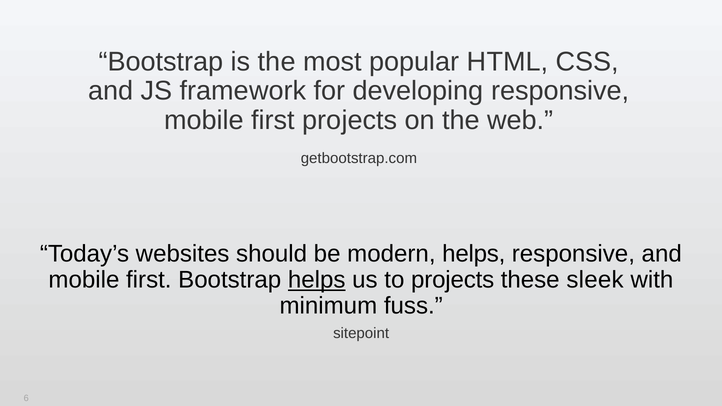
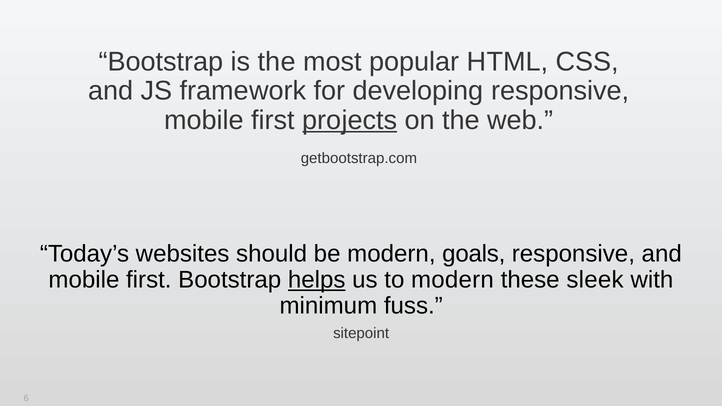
projects at (350, 120) underline: none -> present
modern helps: helps -> goals
to projects: projects -> modern
